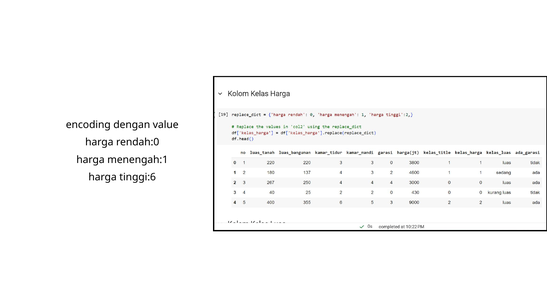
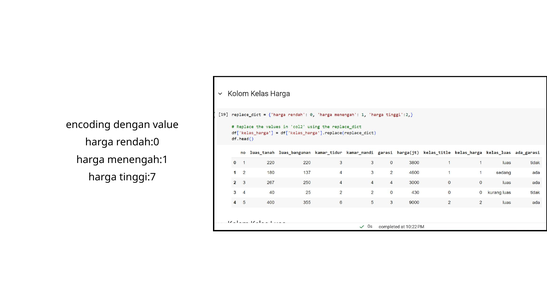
tinggi:6: tinggi:6 -> tinggi:7
